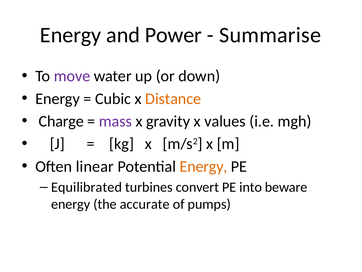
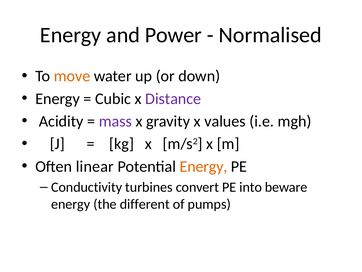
Summarise: Summarise -> Normalised
move colour: purple -> orange
Distance colour: orange -> purple
Charge: Charge -> Acidity
Equilibrated: Equilibrated -> Conductivity
accurate: accurate -> different
